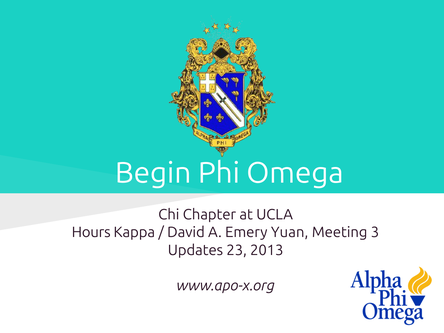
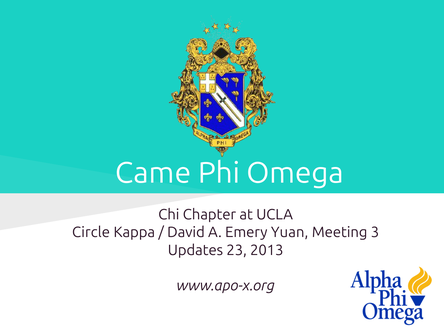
Begin: Begin -> Came
Hours: Hours -> Circle
